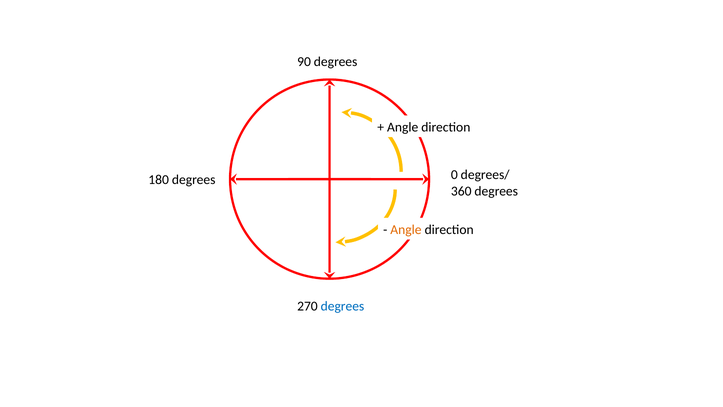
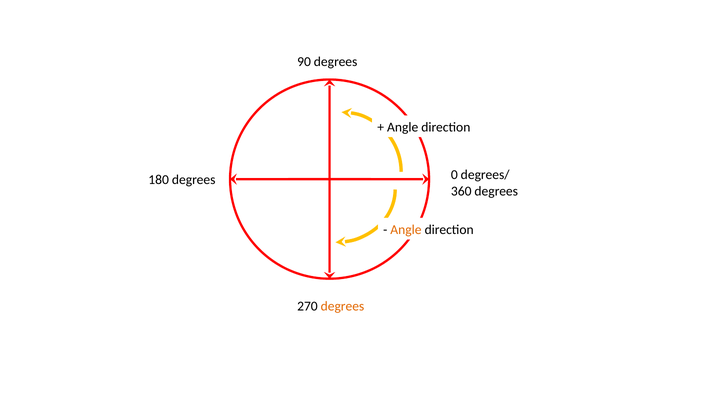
degrees at (343, 306) colour: blue -> orange
